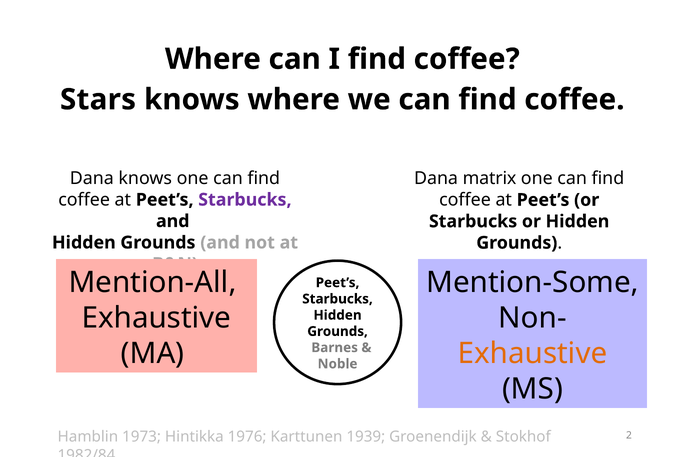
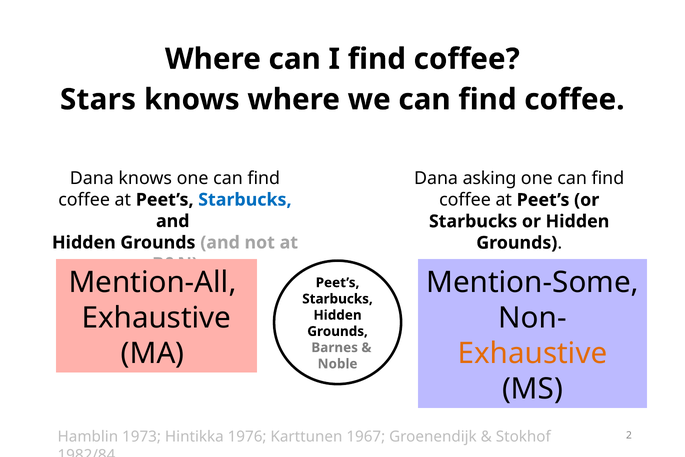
matrix: matrix -> asking
Starbucks at (245, 200) colour: purple -> blue
1939: 1939 -> 1967
